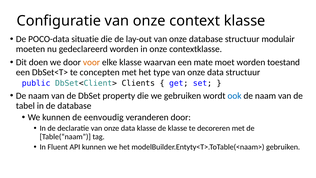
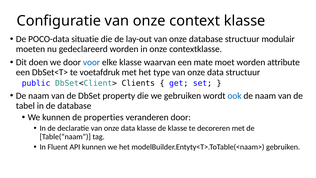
voor colour: orange -> blue
toestand: toestand -> attribute
concepten: concepten -> voetafdruk
eenvoudig: eenvoudig -> properties
